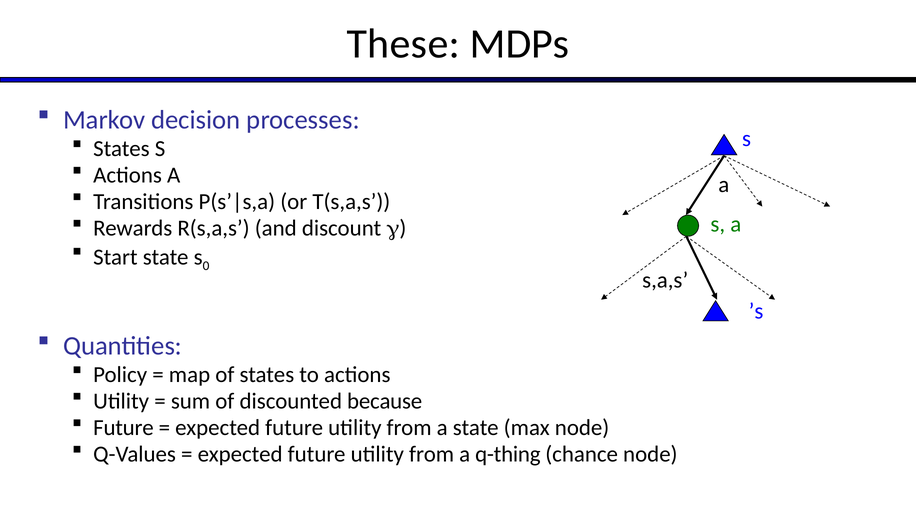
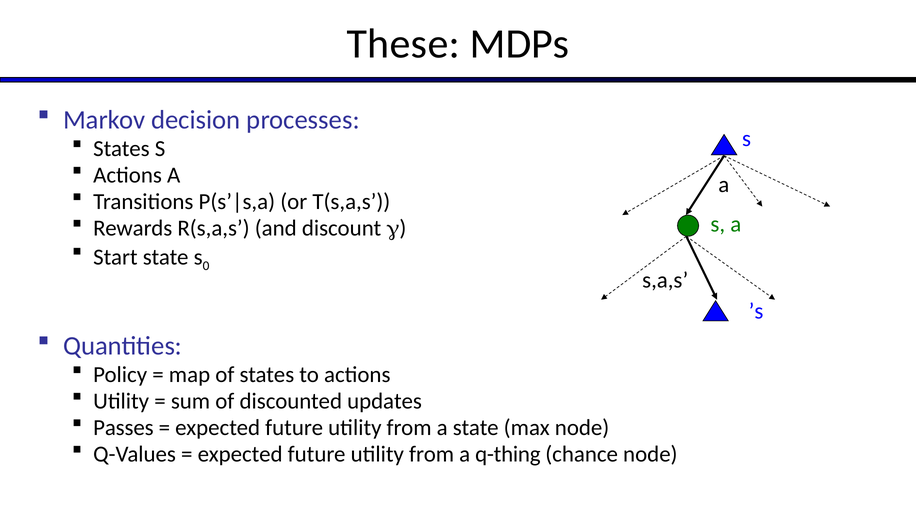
because: because -> updates
Future at (123, 428): Future -> Passes
